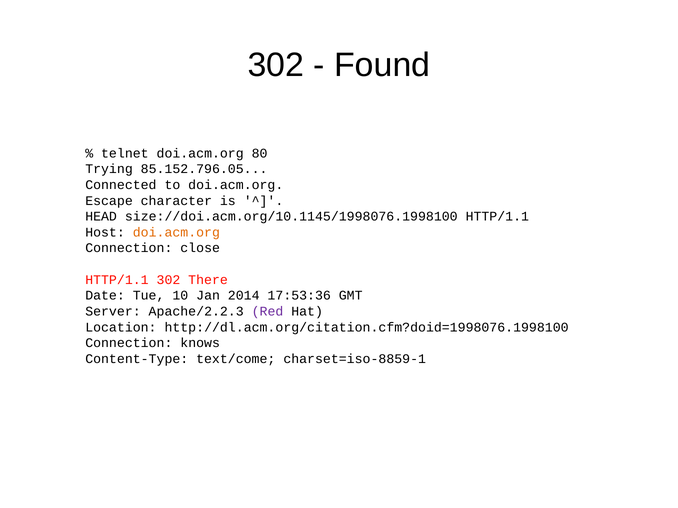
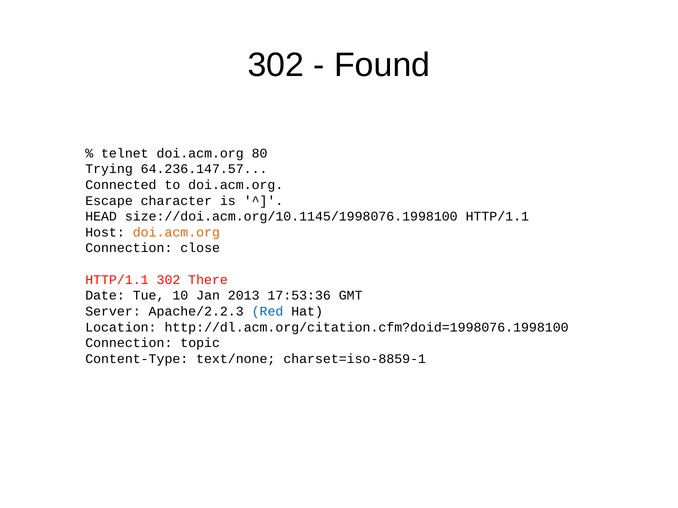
85.152.796.05: 85.152.796.05 -> 64.236.147.57
2014: 2014 -> 2013
Red colour: purple -> blue
knows: knows -> topic
text/come: text/come -> text/none
